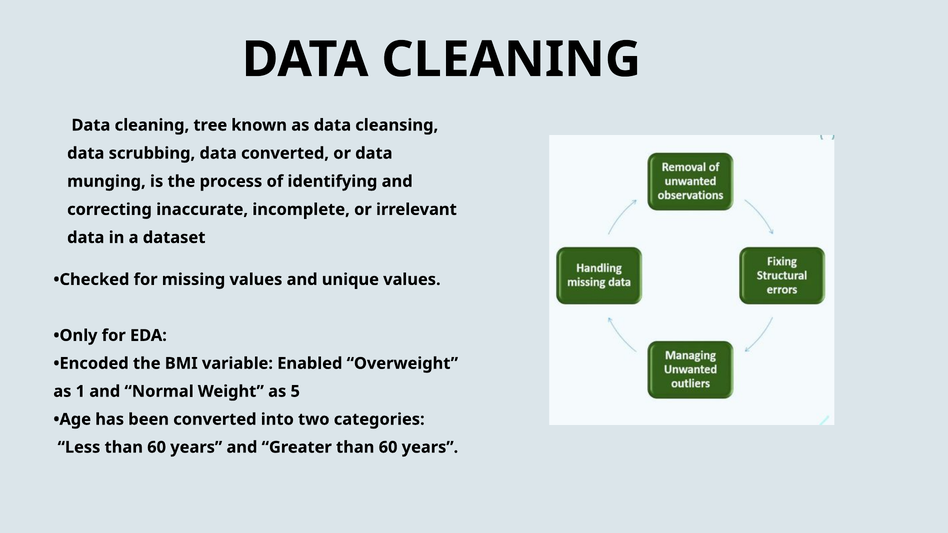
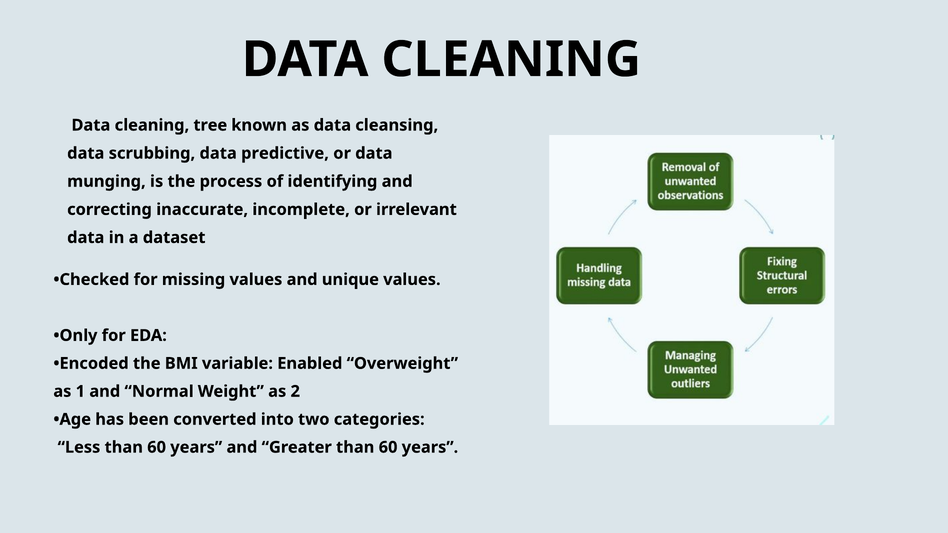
data converted: converted -> predictive
5: 5 -> 2
